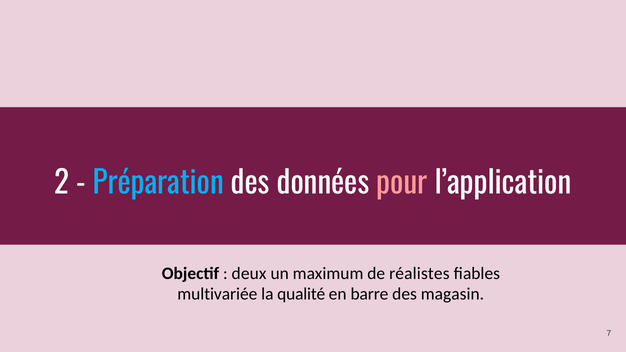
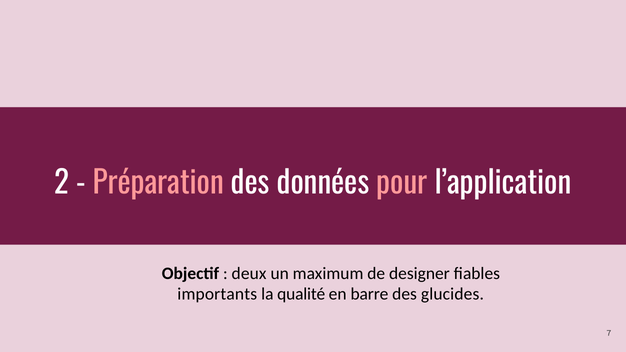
Préparation colour: light blue -> pink
réalistes: réalistes -> designer
multivariée: multivariée -> importants
magasin: magasin -> glucides
